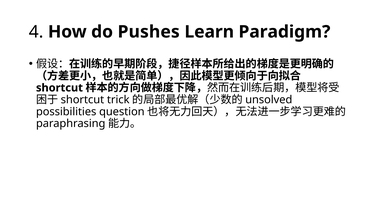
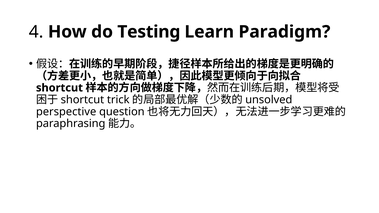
Pushes: Pushes -> Testing
possibilities: possibilities -> perspective
